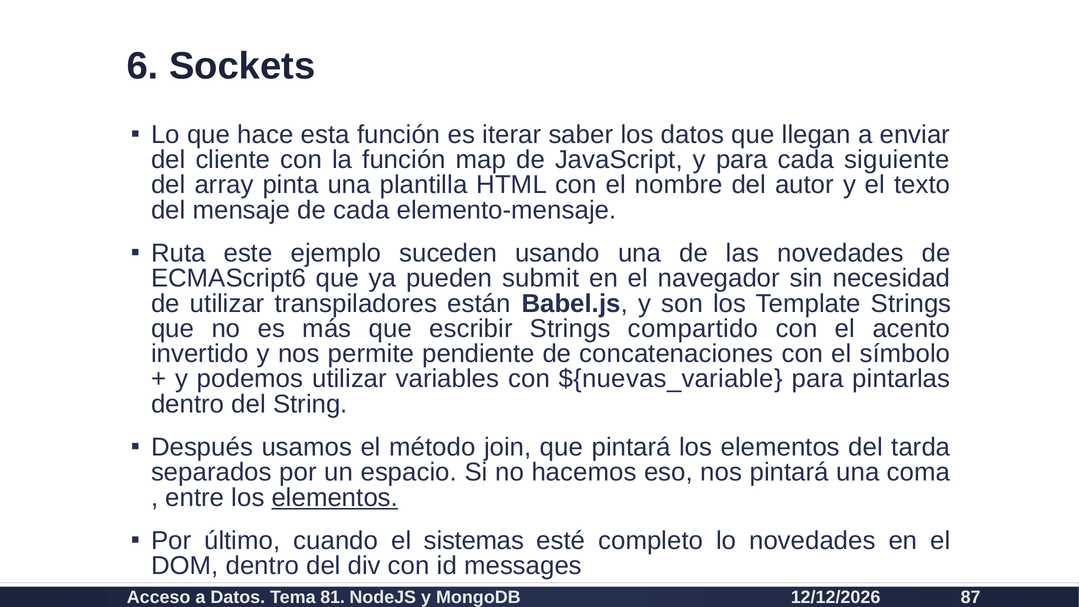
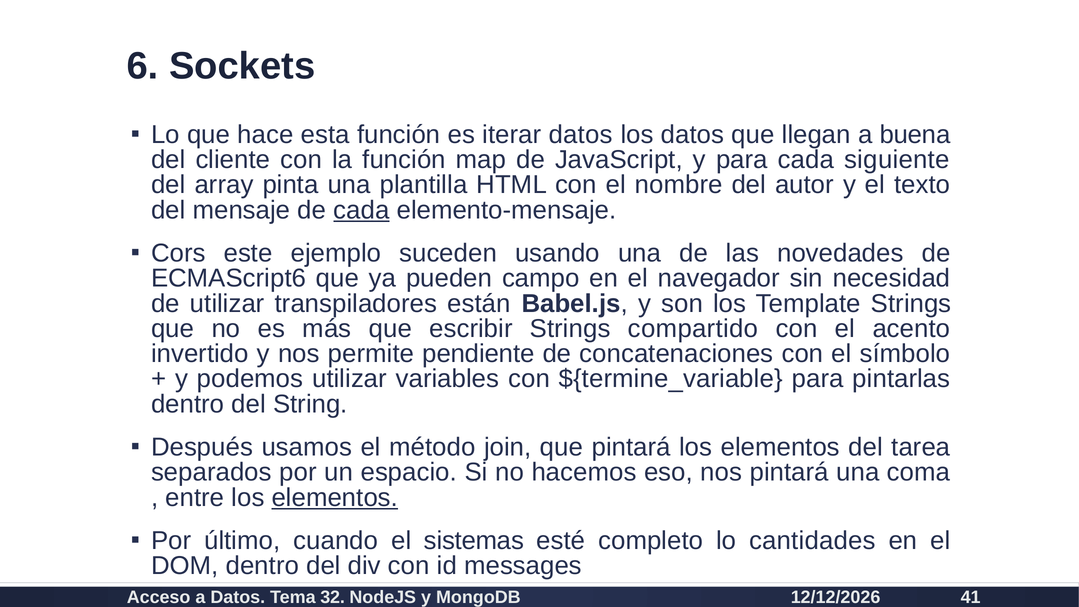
iterar saber: saber -> datos
enviar: enviar -> buena
cada at (361, 210) underline: none -> present
Ruta: Ruta -> Cors
submit: submit -> campo
${nuevas_variable: ${nuevas_variable -> ${termine_variable
tarda: tarda -> tarea
lo novedades: novedades -> cantidades
81: 81 -> 32
87: 87 -> 41
